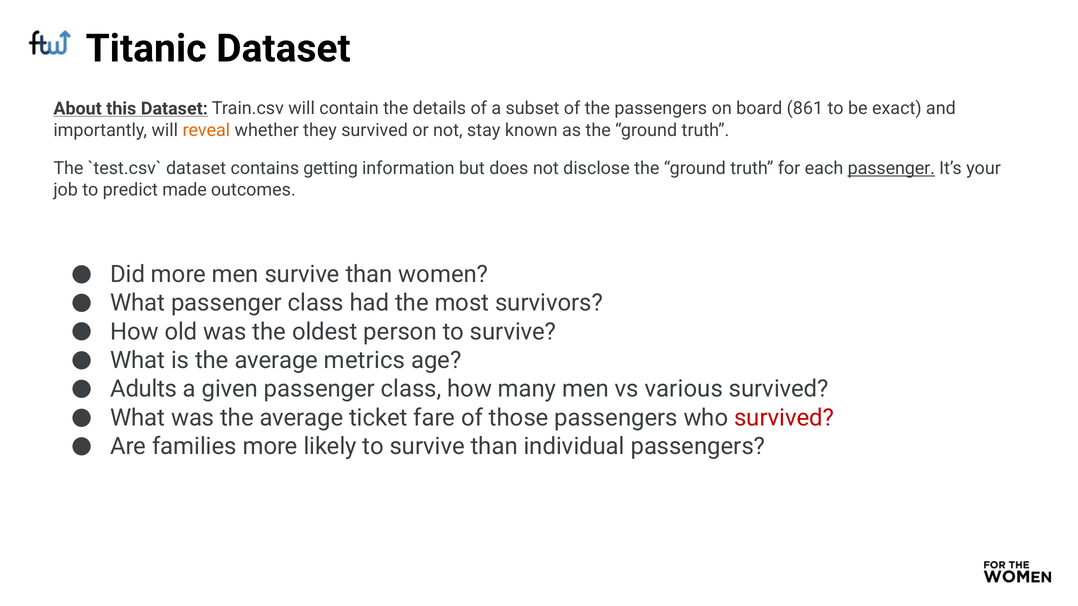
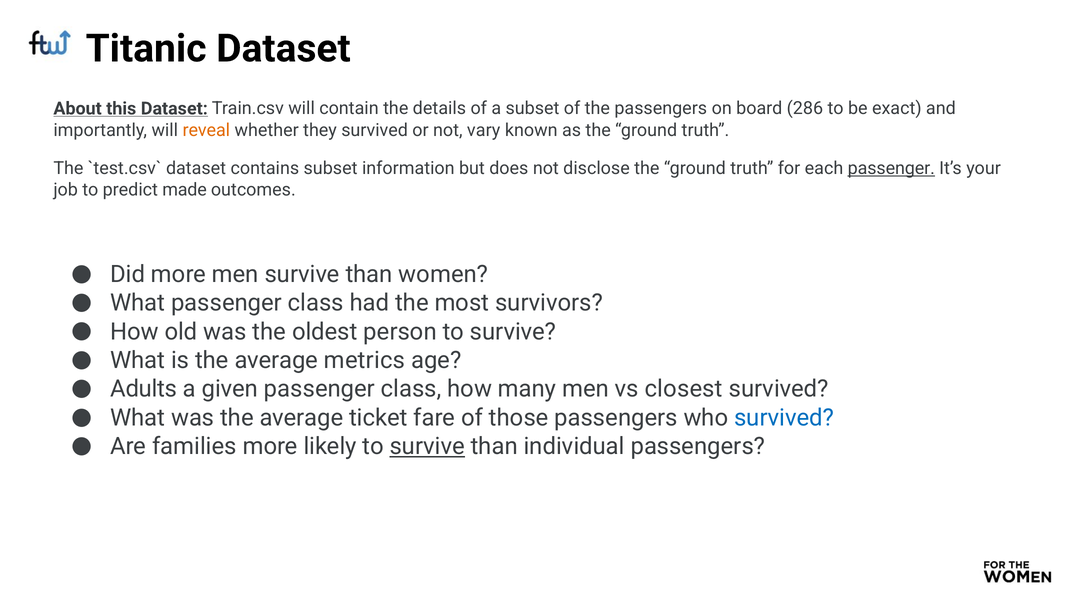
861: 861 -> 286
stay: stay -> vary
contains getting: getting -> subset
various: various -> closest
survived at (784, 418) colour: red -> blue
survive at (427, 447) underline: none -> present
